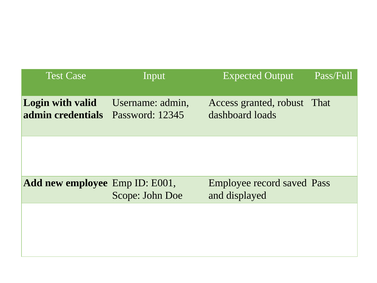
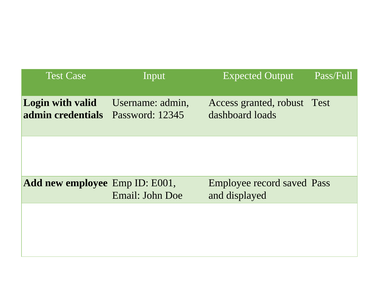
That at (321, 102): That -> Test
Scope: Scope -> Email
